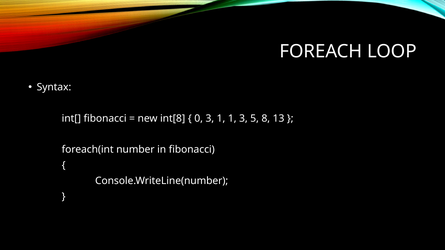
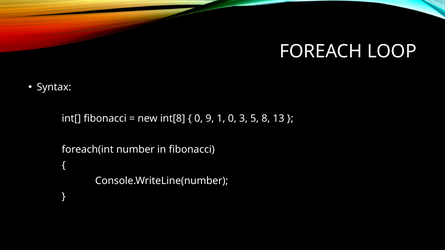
0 3: 3 -> 9
1 1: 1 -> 0
